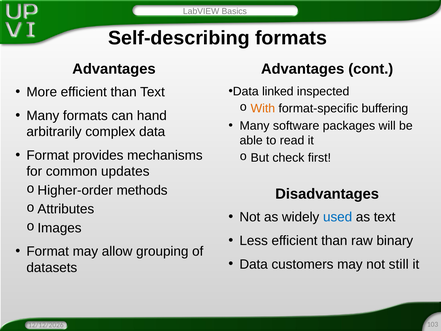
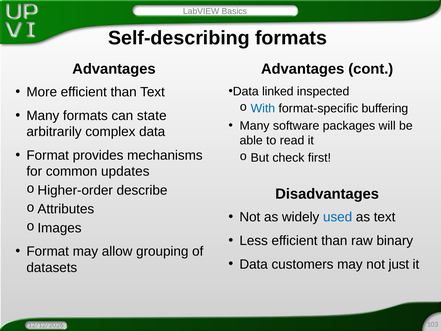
With colour: orange -> blue
hand: hand -> state
methods: methods -> describe
still: still -> just
